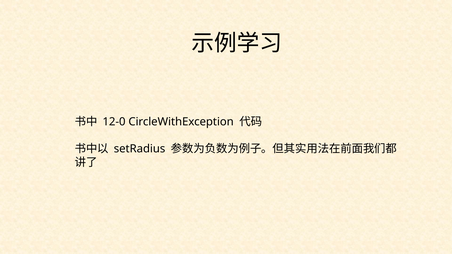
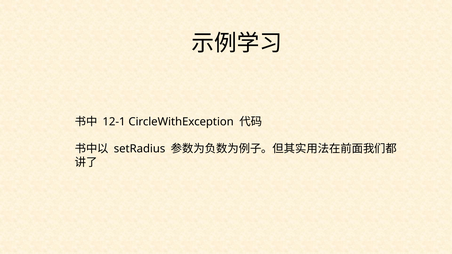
12-0: 12-0 -> 12-1
